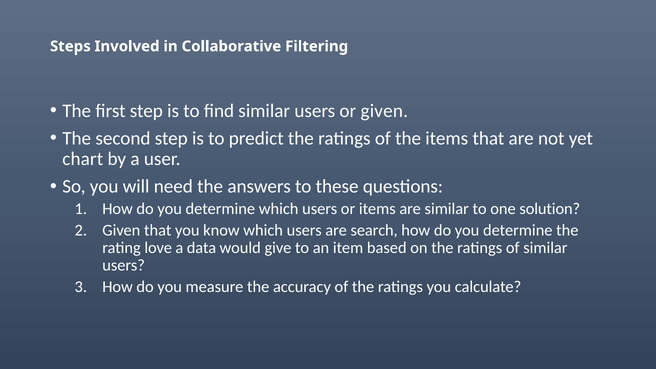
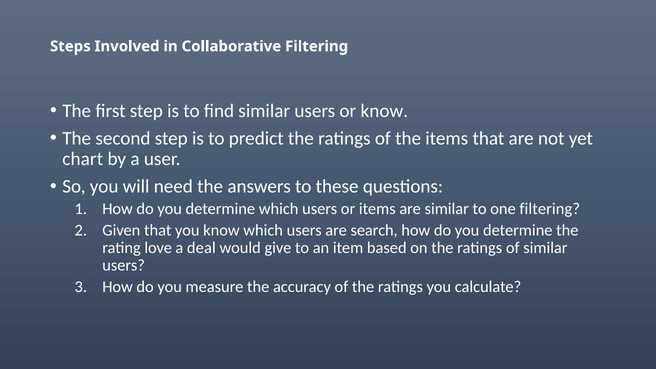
or given: given -> know
one solution: solution -> filtering
data: data -> deal
